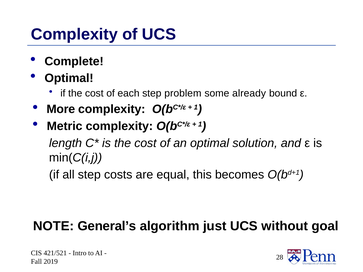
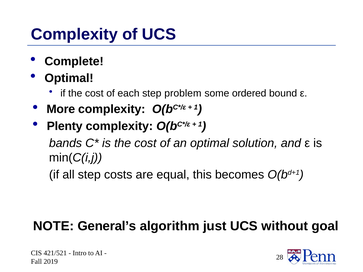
already: already -> ordered
Metric: Metric -> Plenty
length: length -> bands
